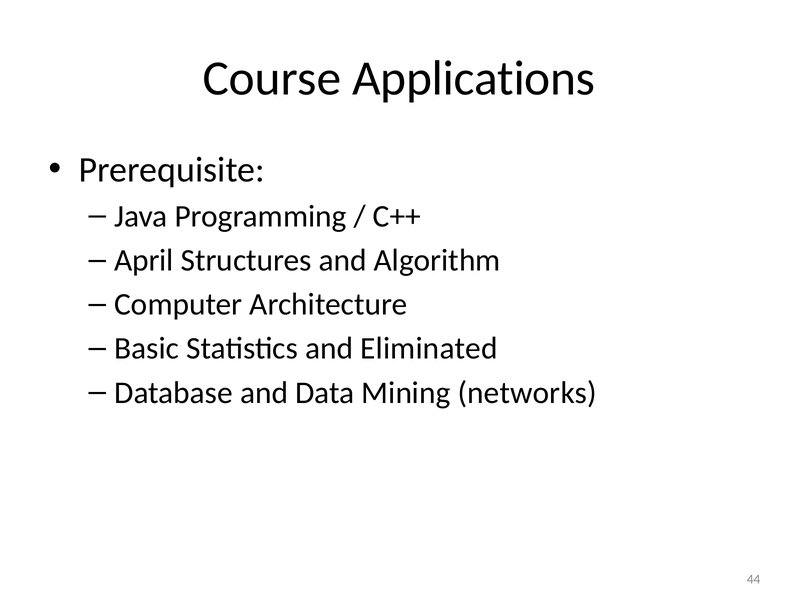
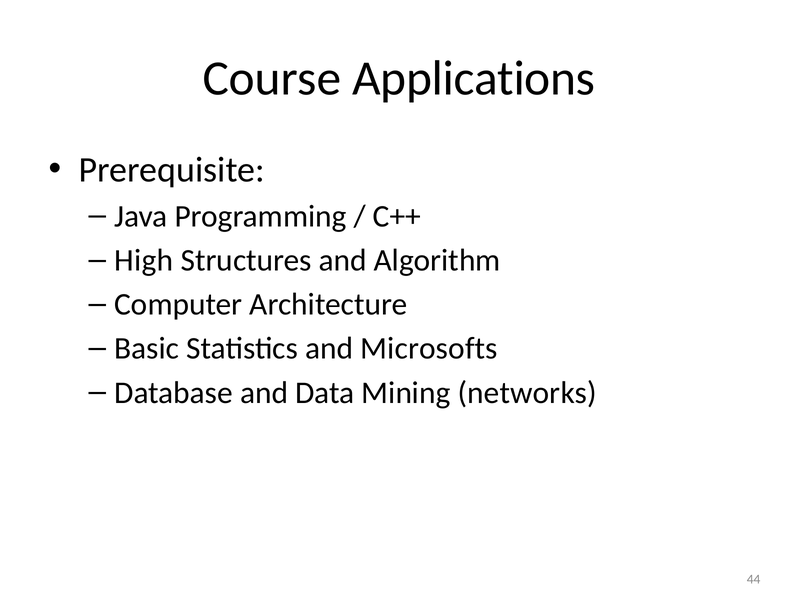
April: April -> High
Eliminated: Eliminated -> Microsofts
